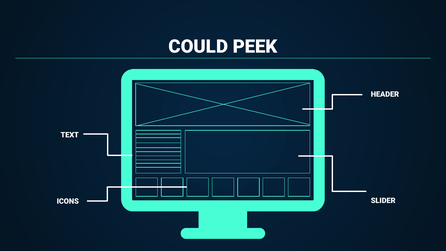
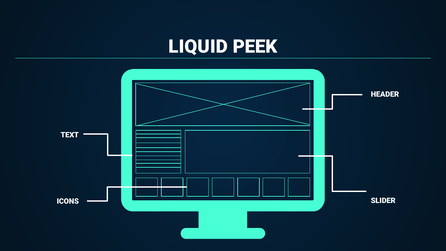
COULD: COULD -> LIQUID
